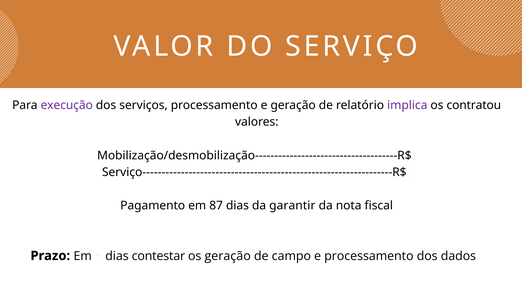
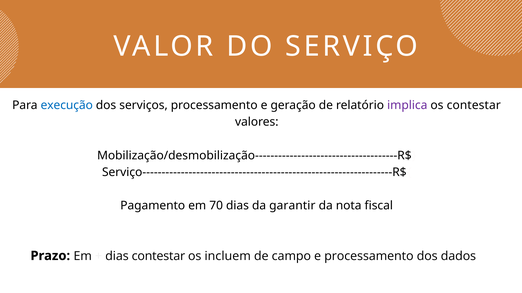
execução colour: purple -> blue
os contratou: contratou -> contestar
87: 87 -> 70
os geração: geração -> incluem
